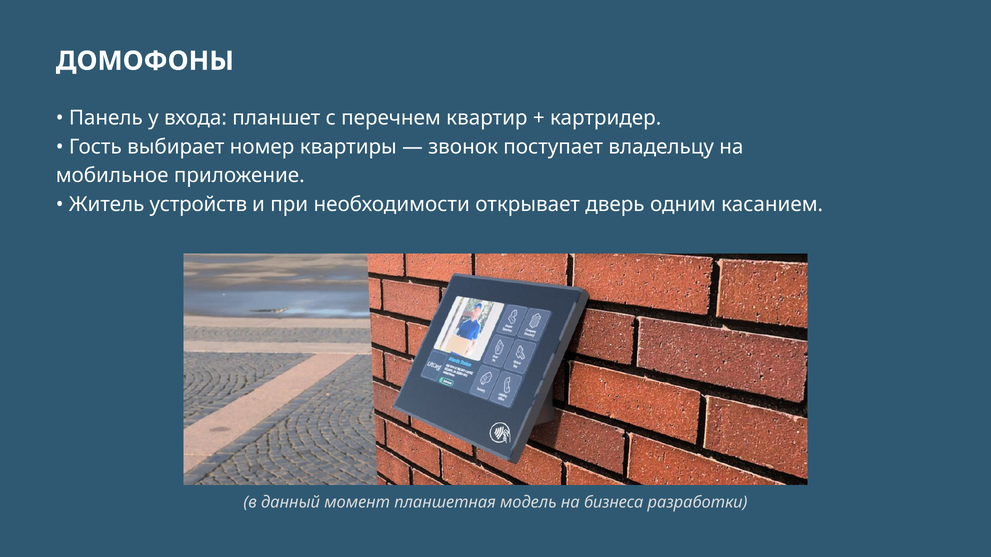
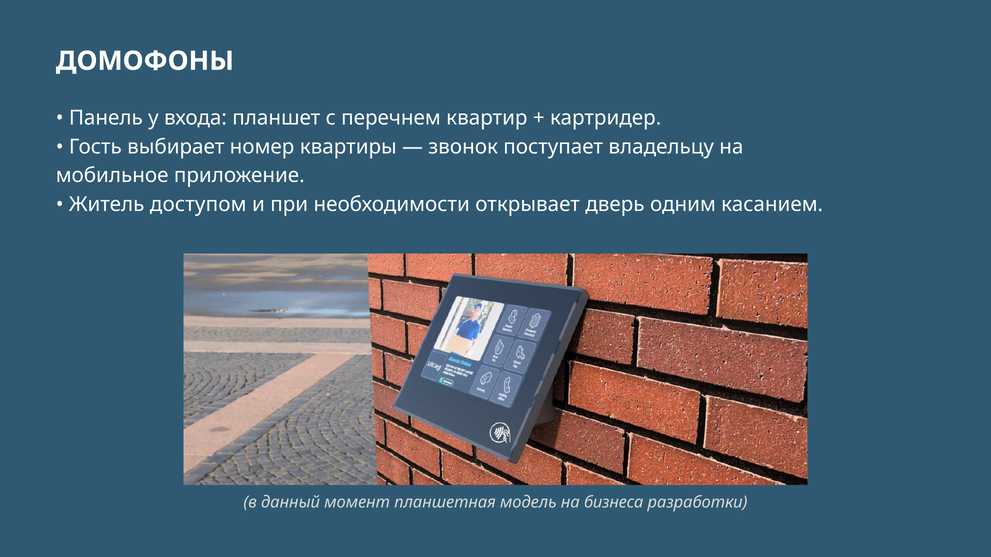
устройств: устройств -> доступом
